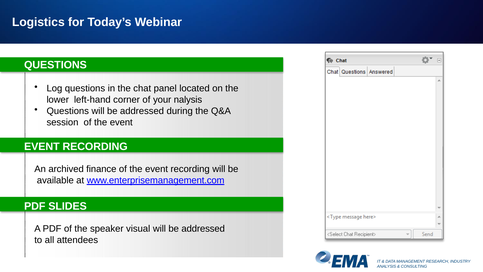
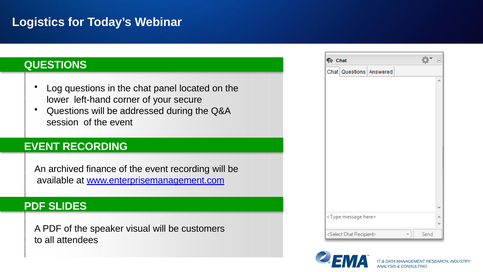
nalysis: nalysis -> secure
addressed at (203, 229): addressed -> customers
